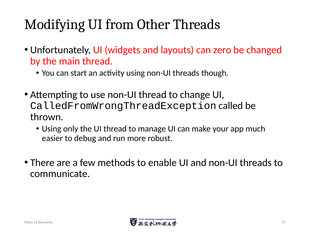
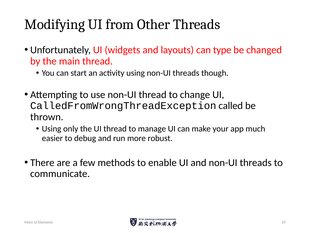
zero: zero -> type
